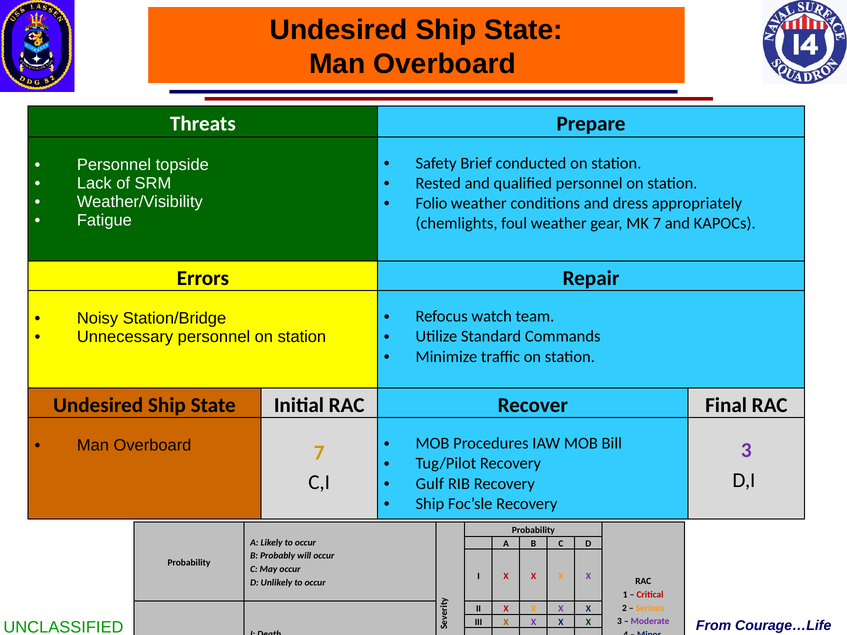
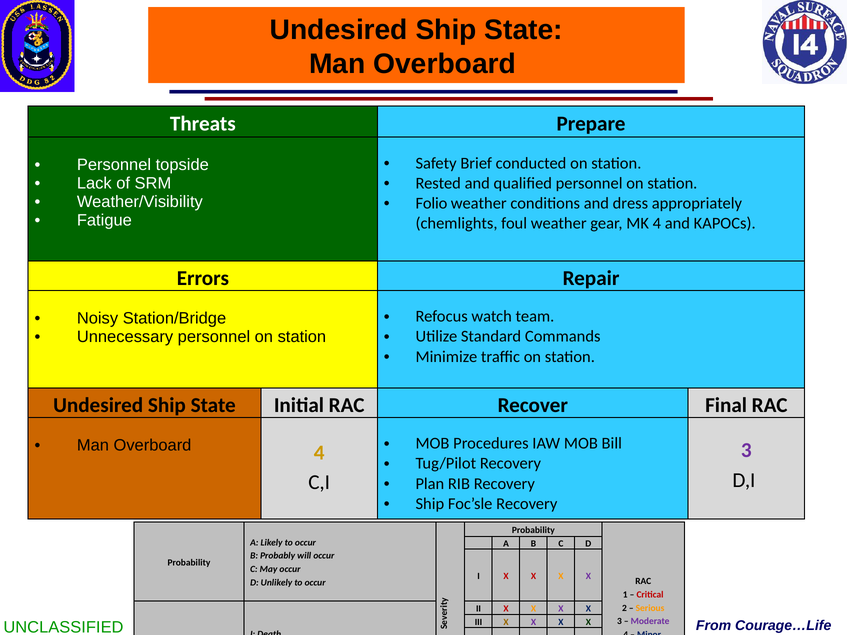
MK 7: 7 -> 4
Overboard 7: 7 -> 4
Gulf: Gulf -> Plan
